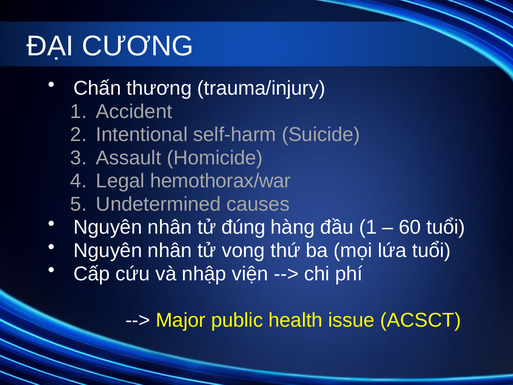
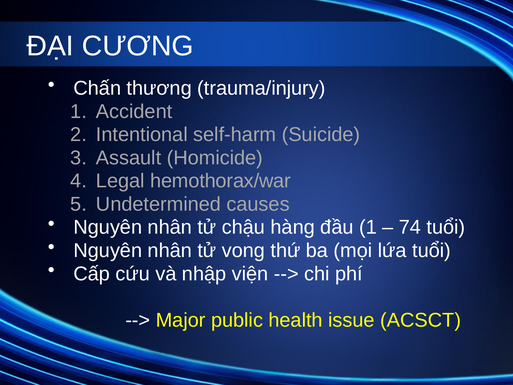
đúng: đúng -> chậu
60: 60 -> 74
